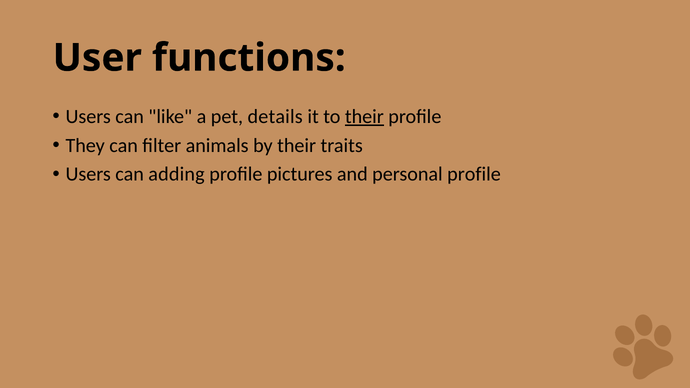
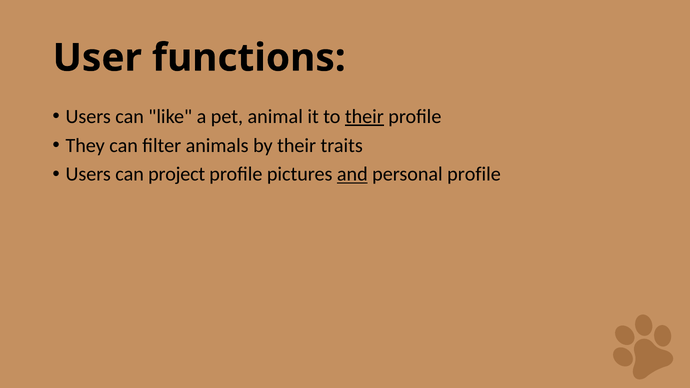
details: details -> animal
adding: adding -> project
and underline: none -> present
